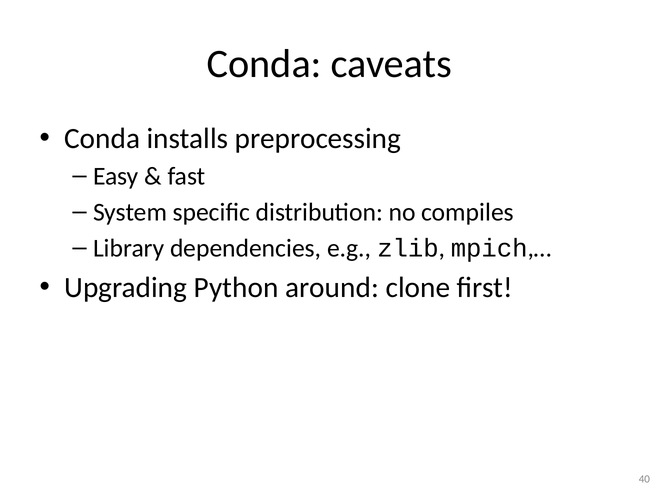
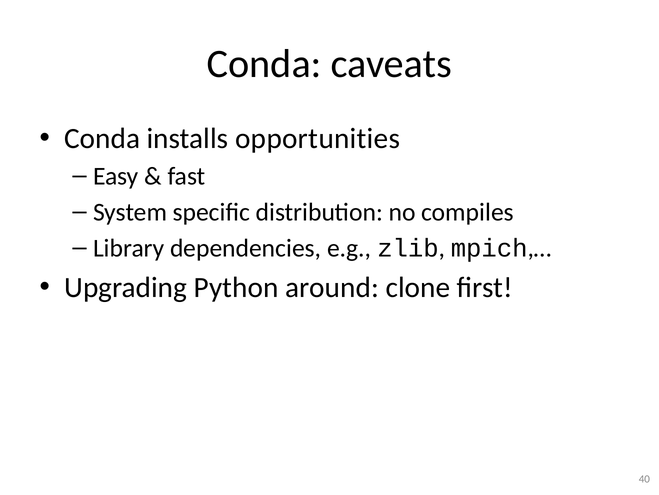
preprocessing: preprocessing -> opportunities
